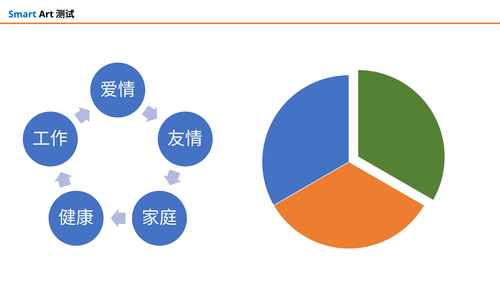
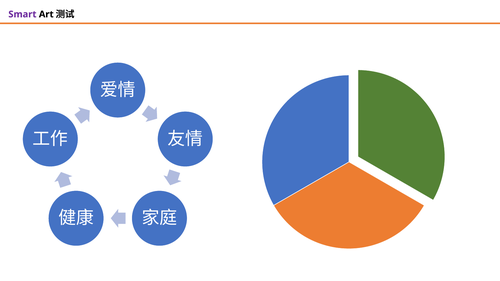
Smart colour: blue -> purple
